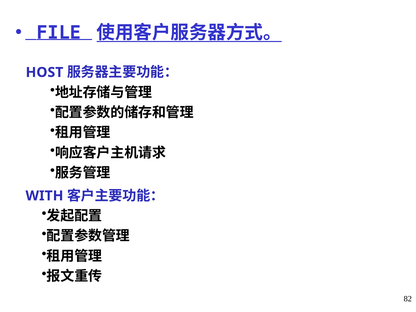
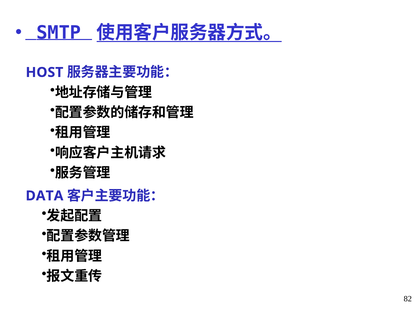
FILE: FILE -> SMTP
WITH: WITH -> DATA
